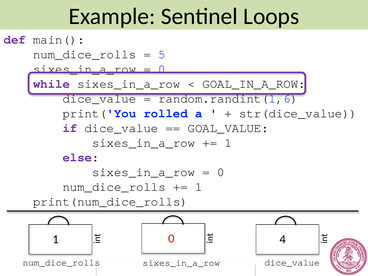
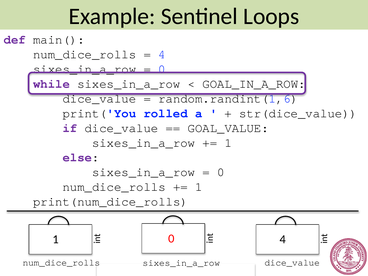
5 at (162, 54): 5 -> 4
